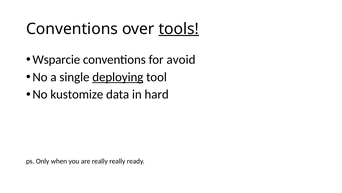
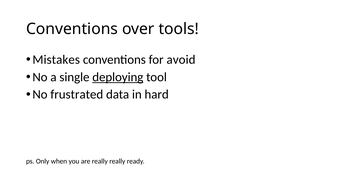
tools underline: present -> none
Wsparcie: Wsparcie -> Mistakes
kustomize: kustomize -> frustrated
